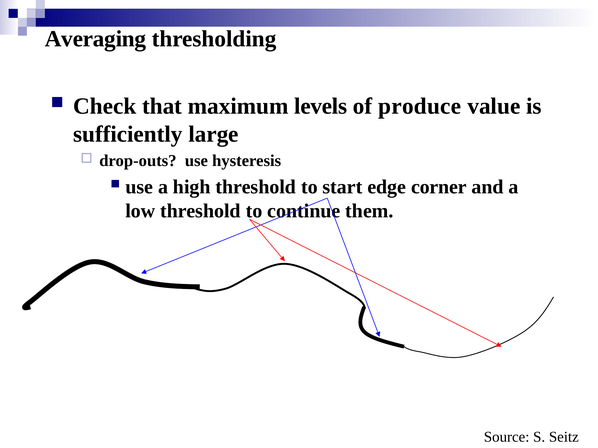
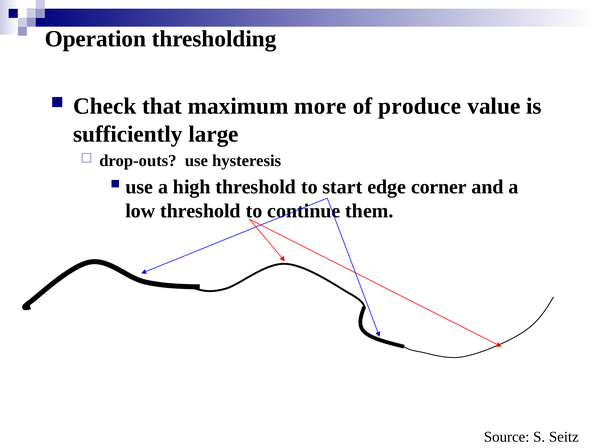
Averaging: Averaging -> Operation
levels: levels -> more
